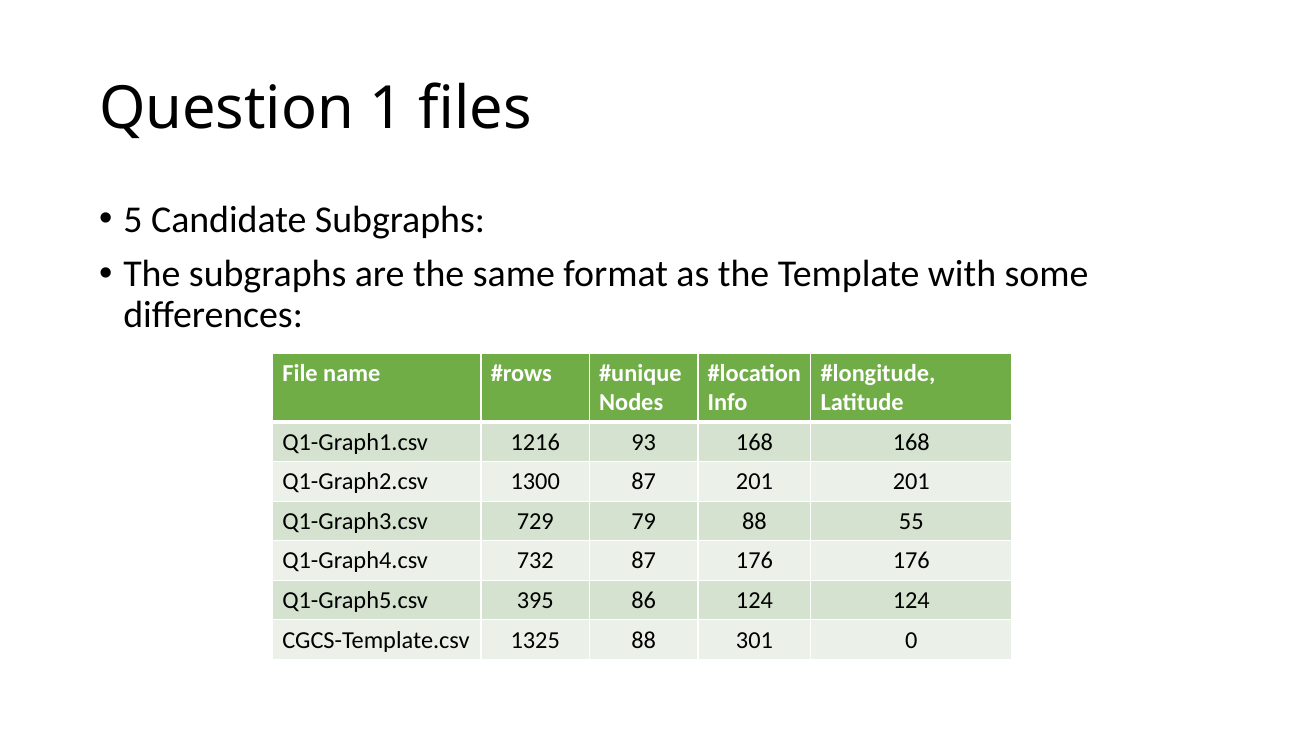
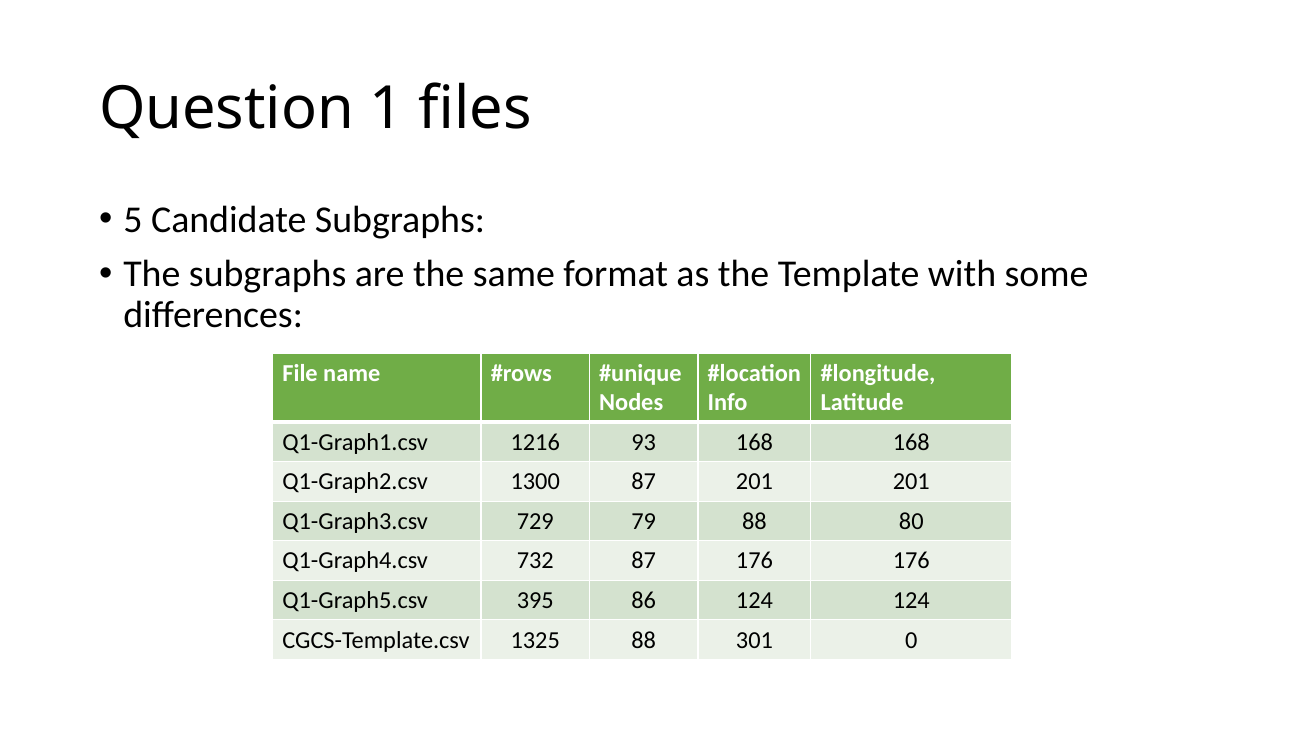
55: 55 -> 80
